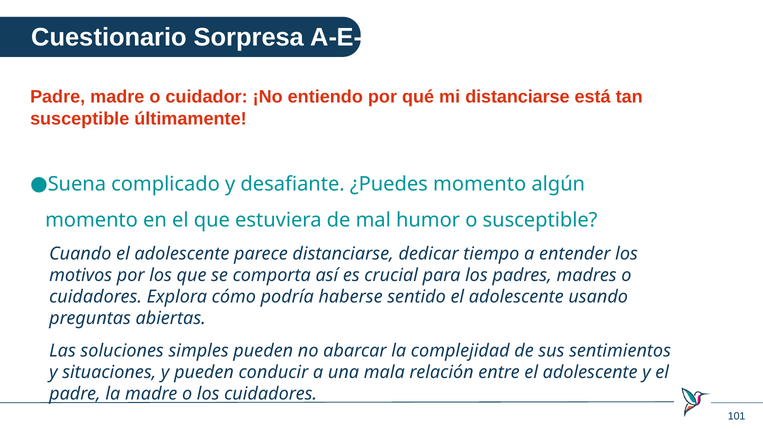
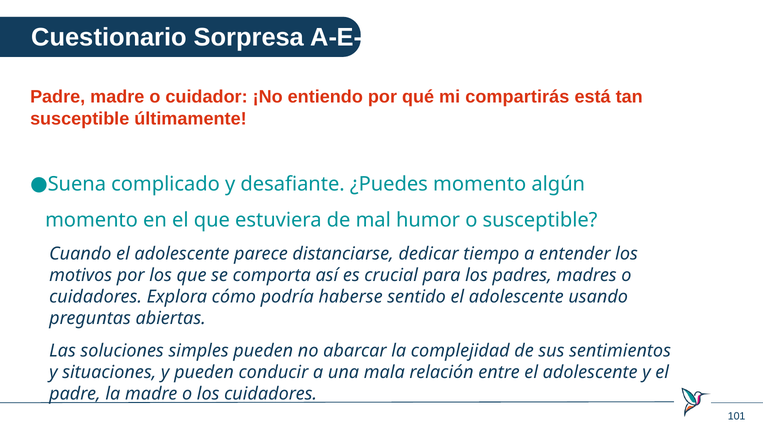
mi distanciarse: distanciarse -> compartirás
